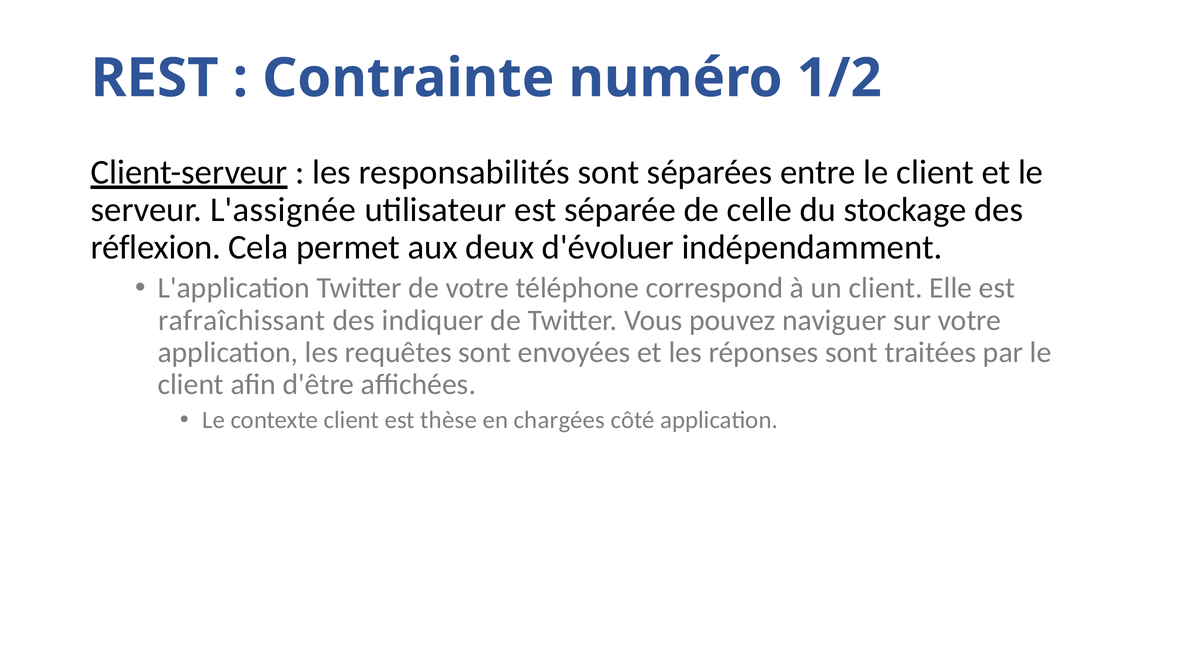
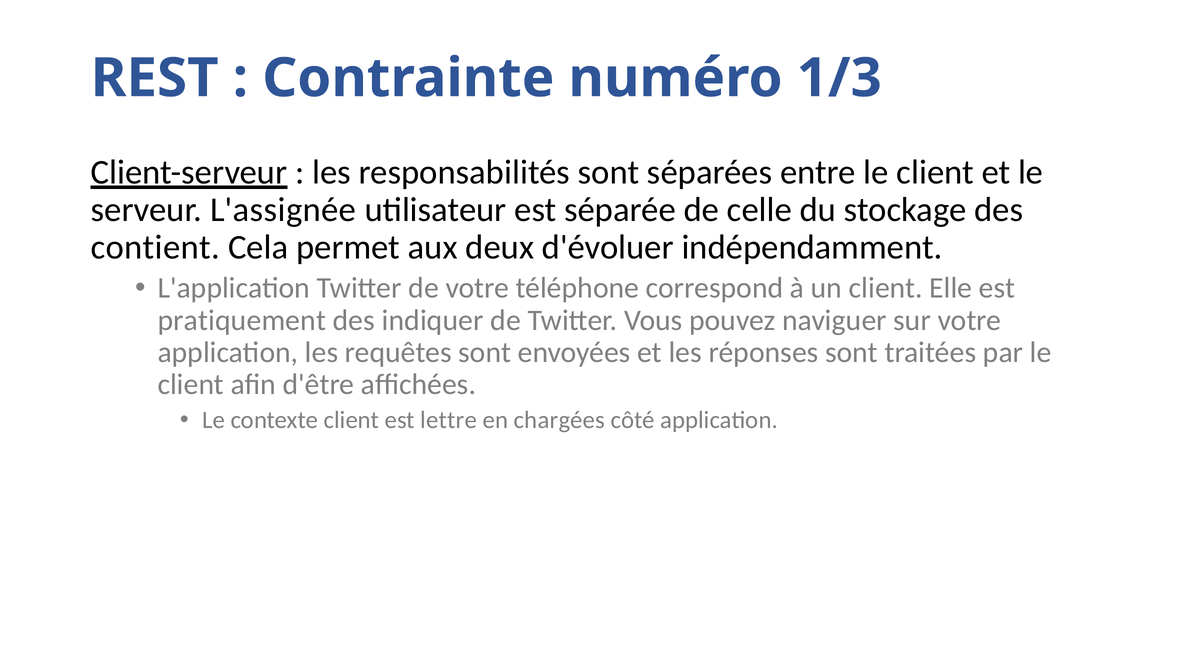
1/2: 1/2 -> 1/3
réflexion: réflexion -> contient
rafraîchissant: rafraîchissant -> pratiquement
thèse: thèse -> lettre
